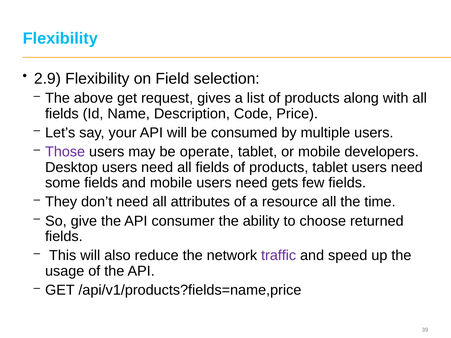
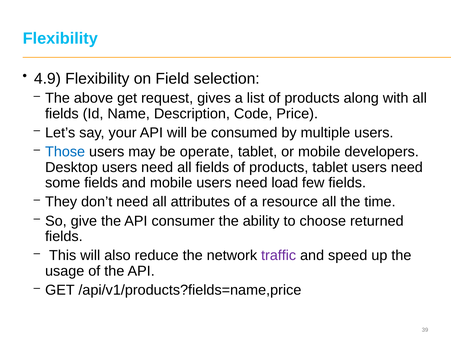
2.9: 2.9 -> 4.9
Those colour: purple -> blue
gets: gets -> load
